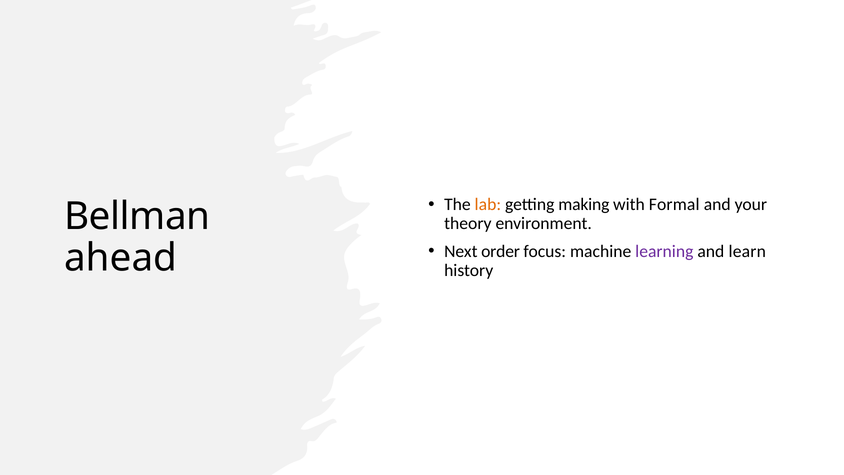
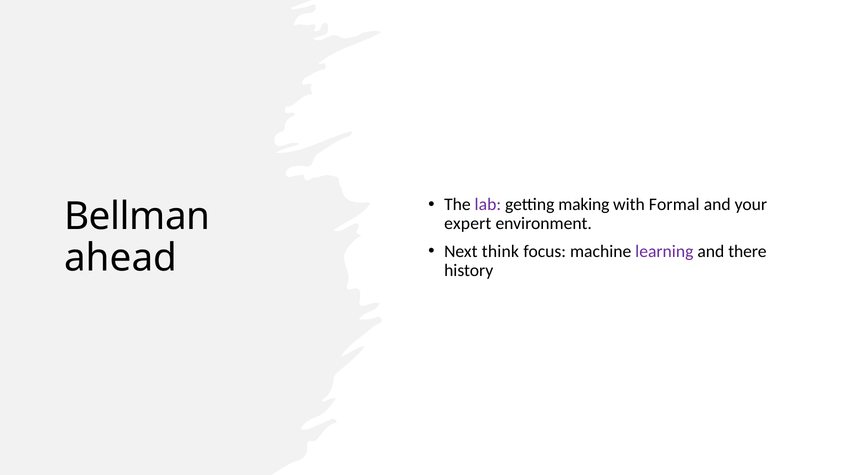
lab colour: orange -> purple
theory: theory -> expert
order: order -> think
learn: learn -> there
